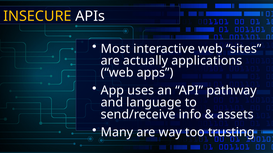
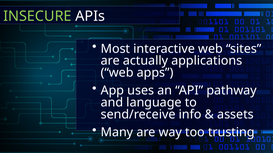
INSECURE colour: yellow -> light green
